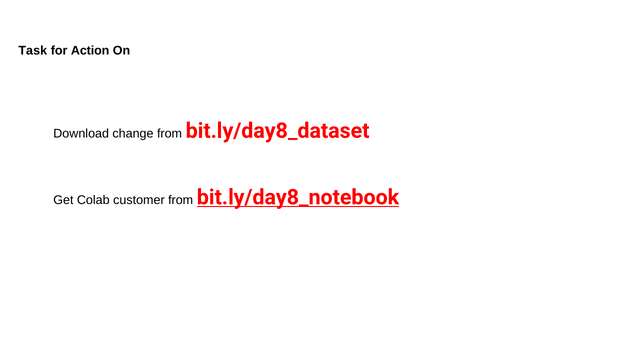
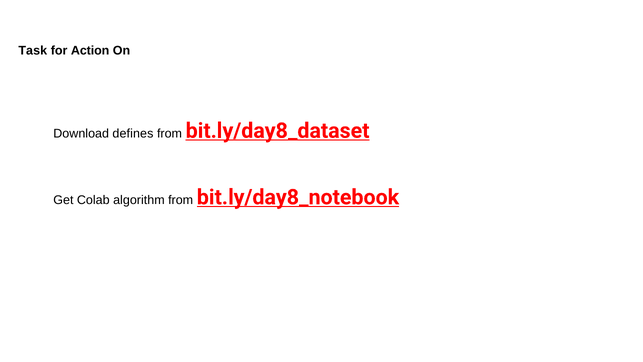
change: change -> defines
bit.ly/day8_dataset underline: none -> present
customer: customer -> algorithm
